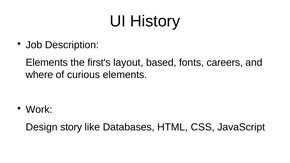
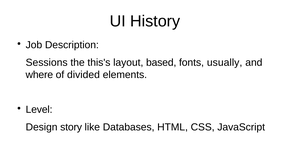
Elements at (47, 62): Elements -> Sessions
first's: first's -> this's
careers: careers -> usually
curious: curious -> divided
Work: Work -> Level
